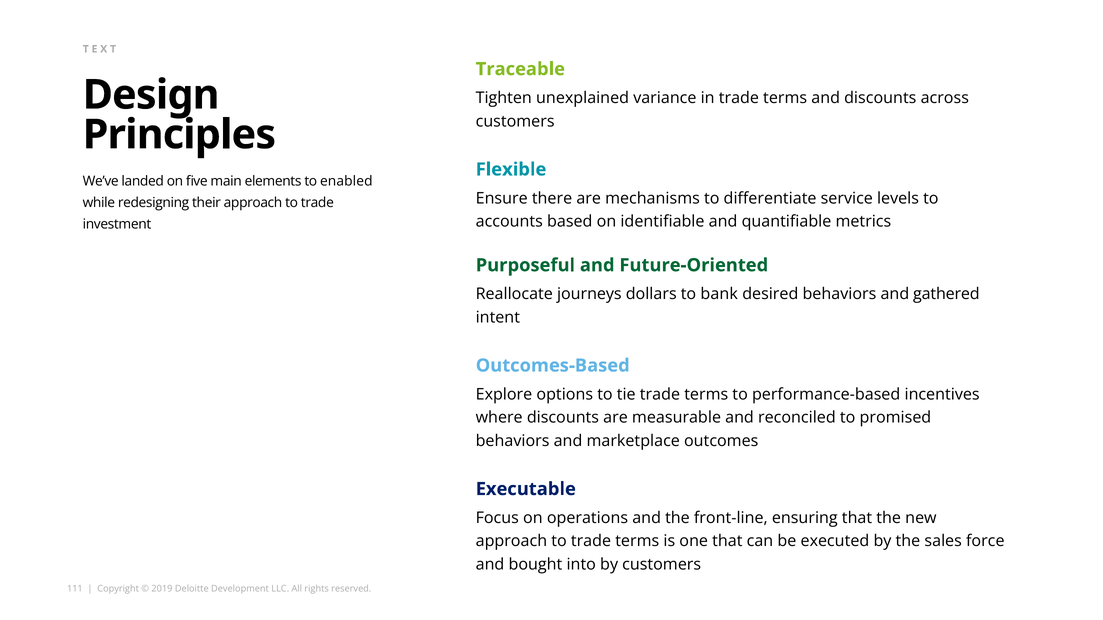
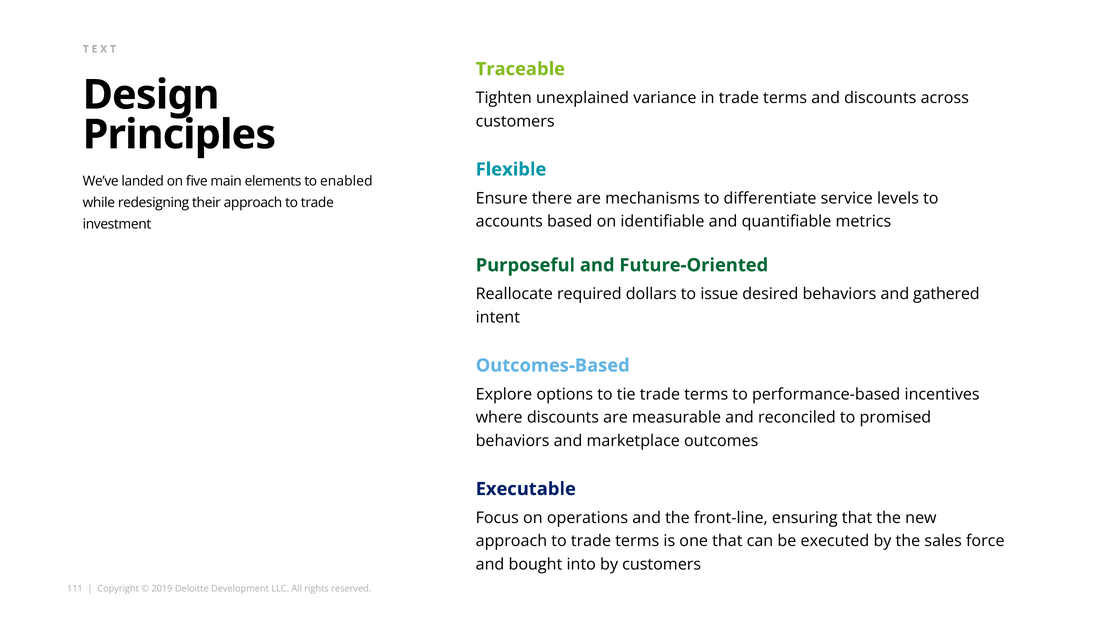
journeys: journeys -> required
bank: bank -> issue
